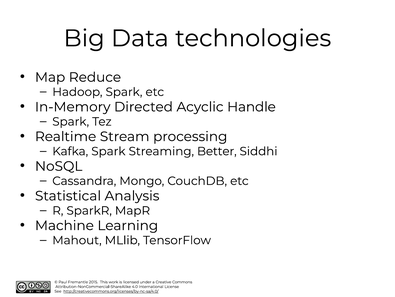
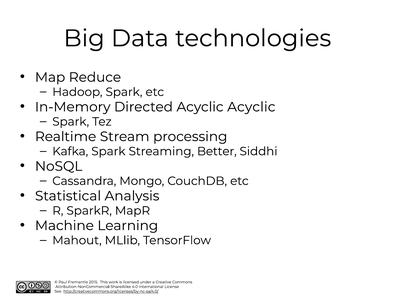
Acyclic Handle: Handle -> Acyclic
